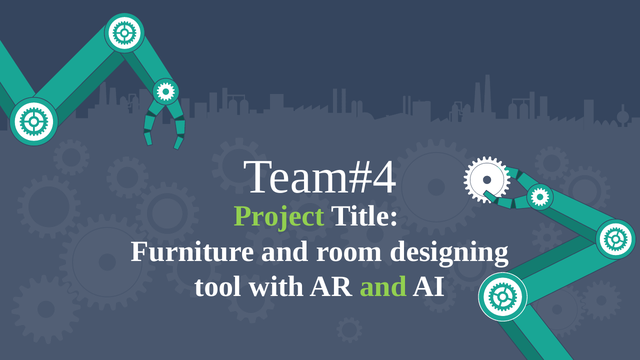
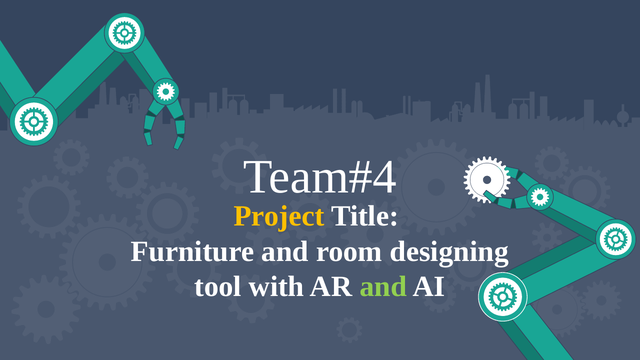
Project colour: light green -> yellow
